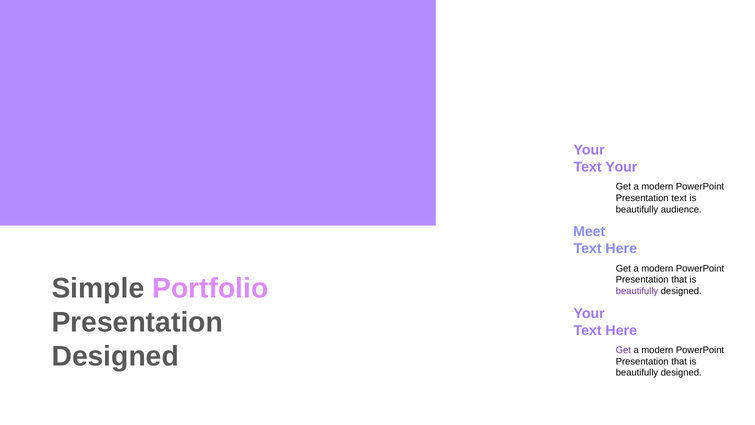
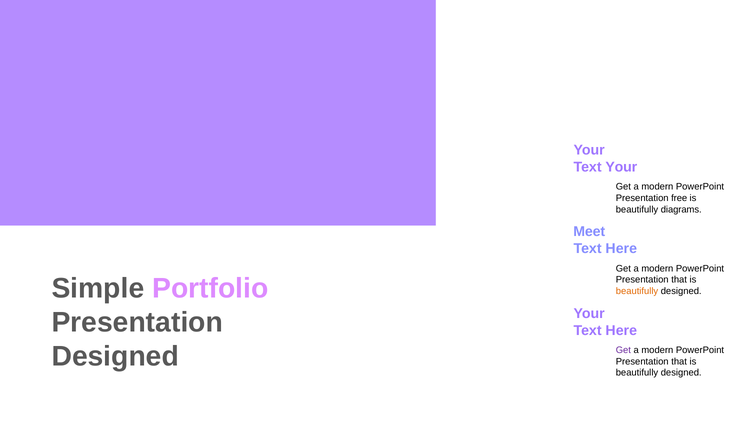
Presentation text: text -> free
audience: audience -> diagrams
beautifully at (637, 291) colour: purple -> orange
